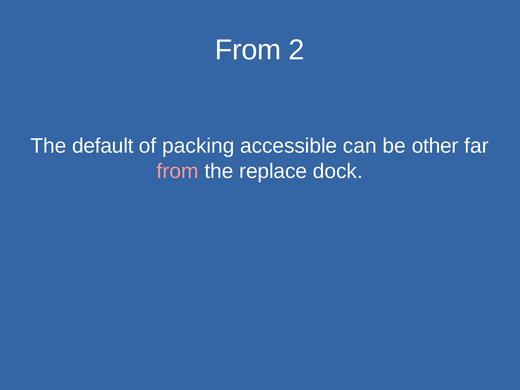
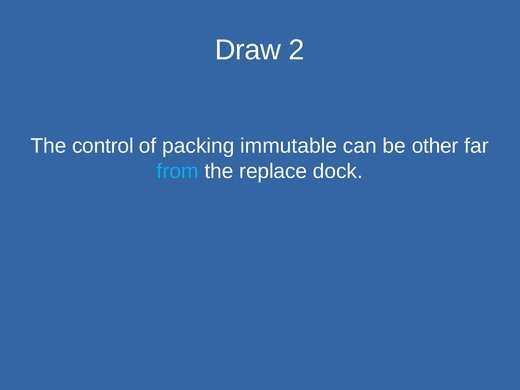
From at (248, 50): From -> Draw
default: default -> control
accessible: accessible -> immutable
from at (178, 171) colour: pink -> light blue
